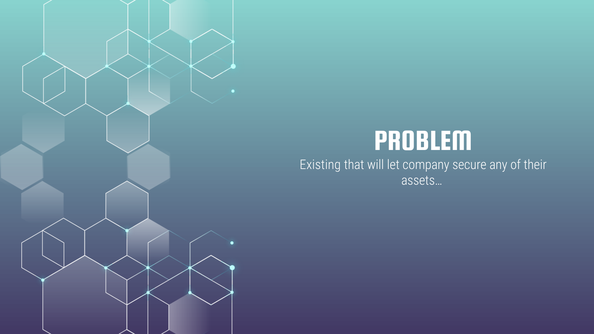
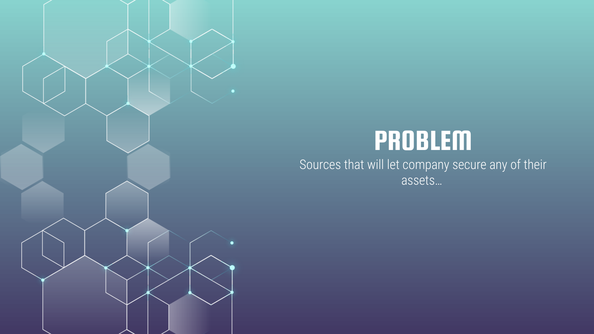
Existing: Existing -> Sources
